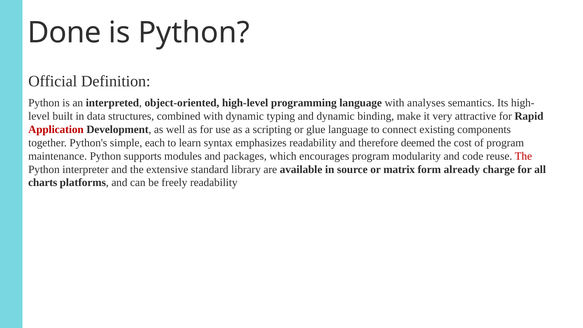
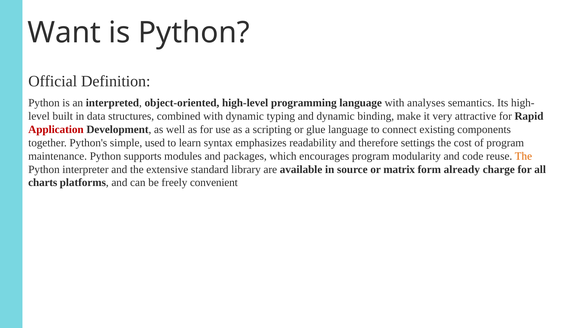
Done: Done -> Want
each: each -> used
deemed: deemed -> settings
The at (523, 156) colour: red -> orange
freely readability: readability -> convenient
